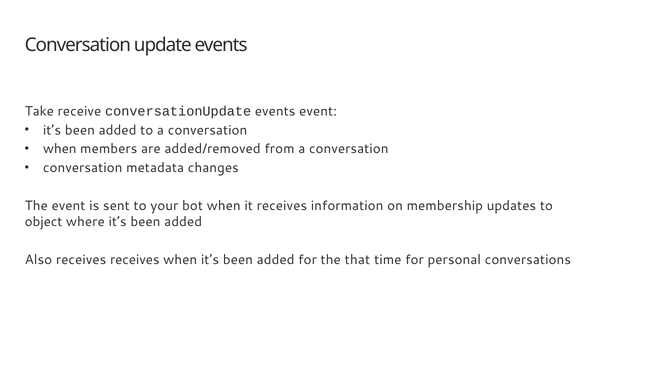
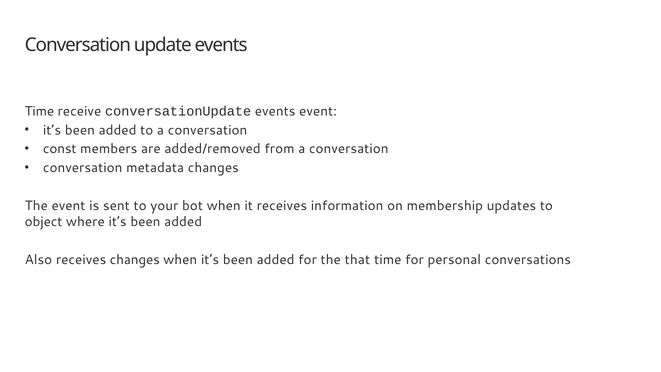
Take at (39, 111): Take -> Time
when at (60, 149): when -> const
receives receives: receives -> changes
